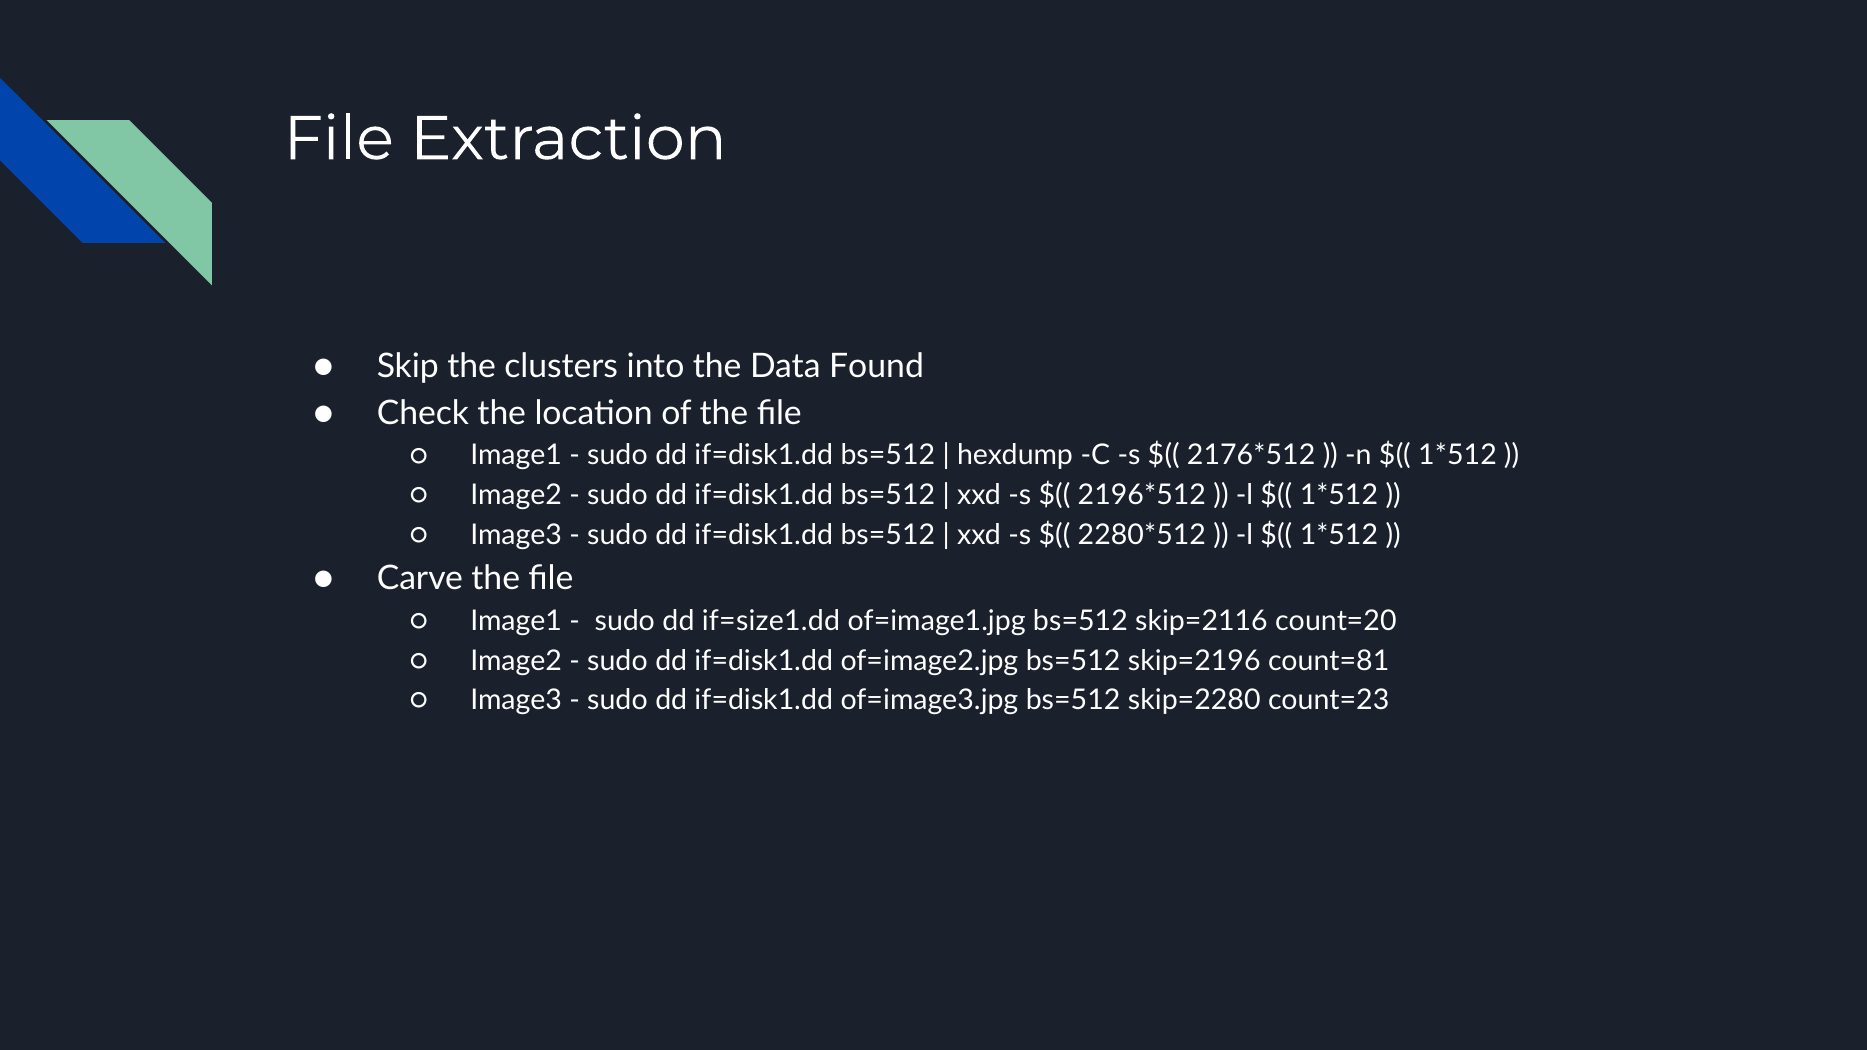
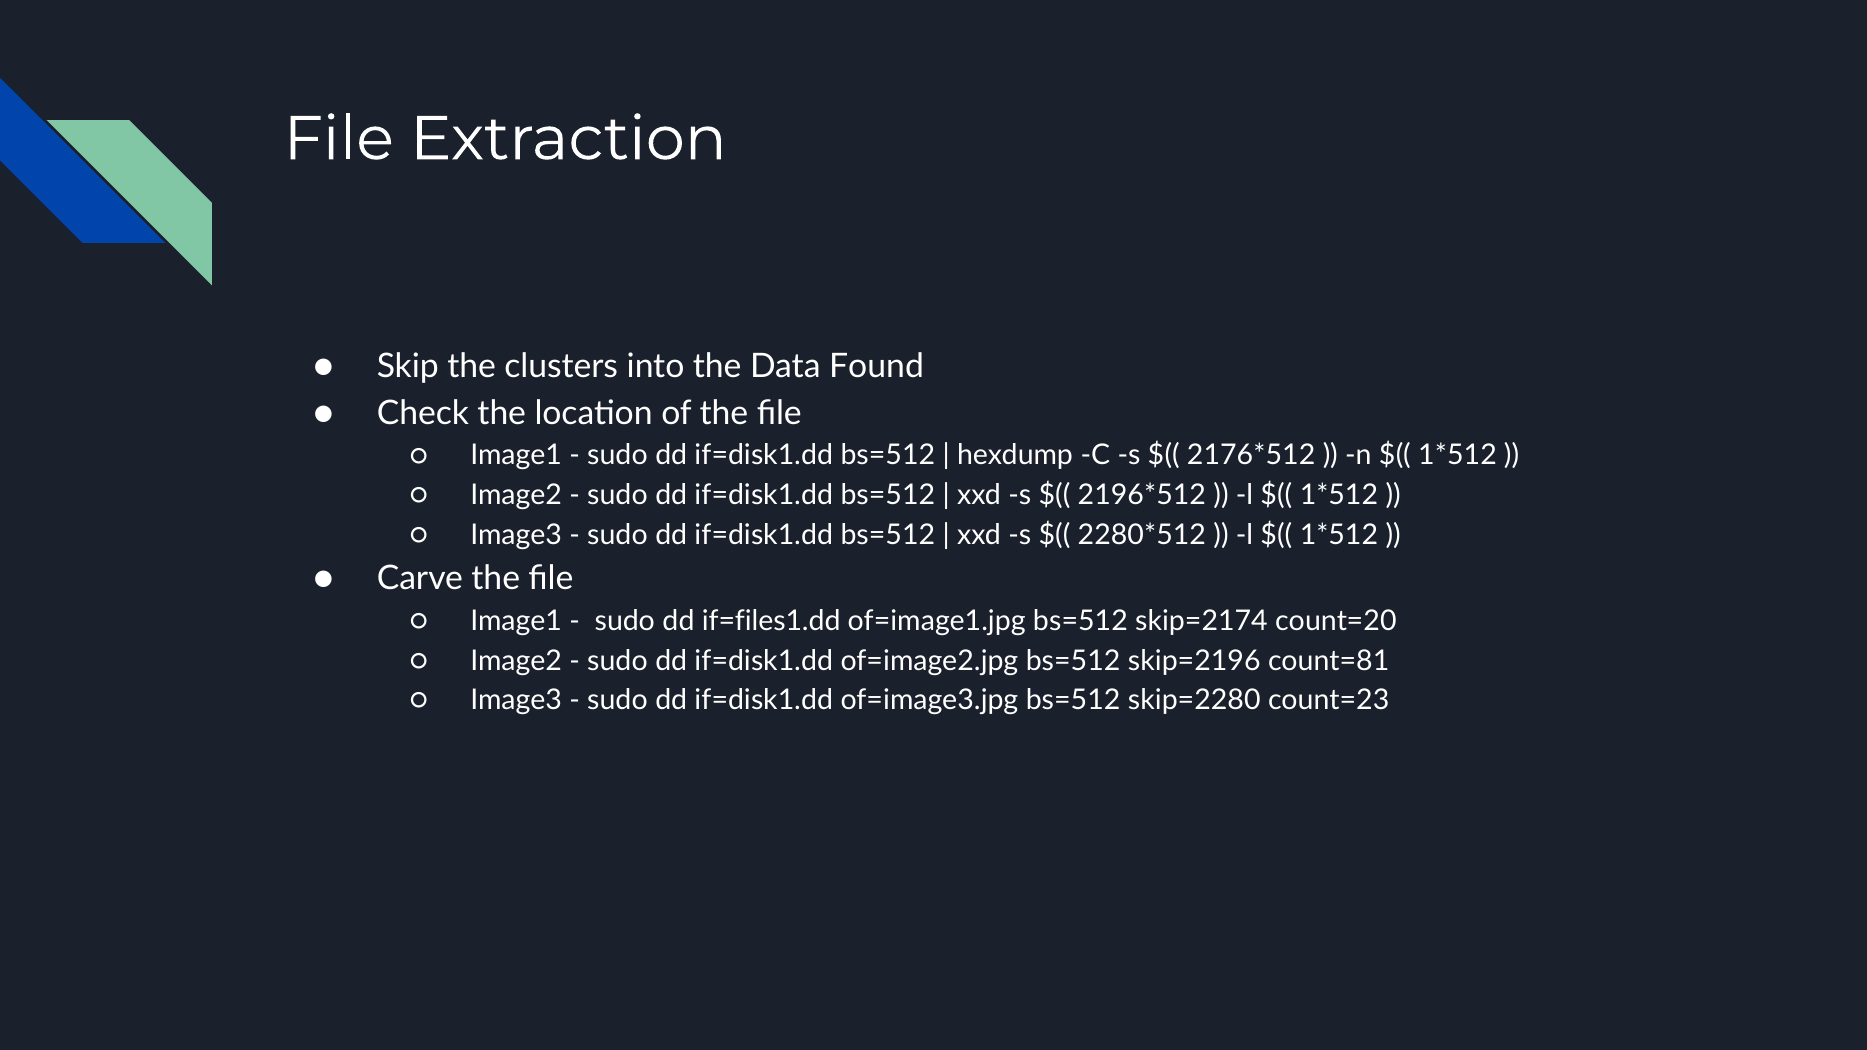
if=size1.dd: if=size1.dd -> if=files1.dd
skip=2116: skip=2116 -> skip=2174
